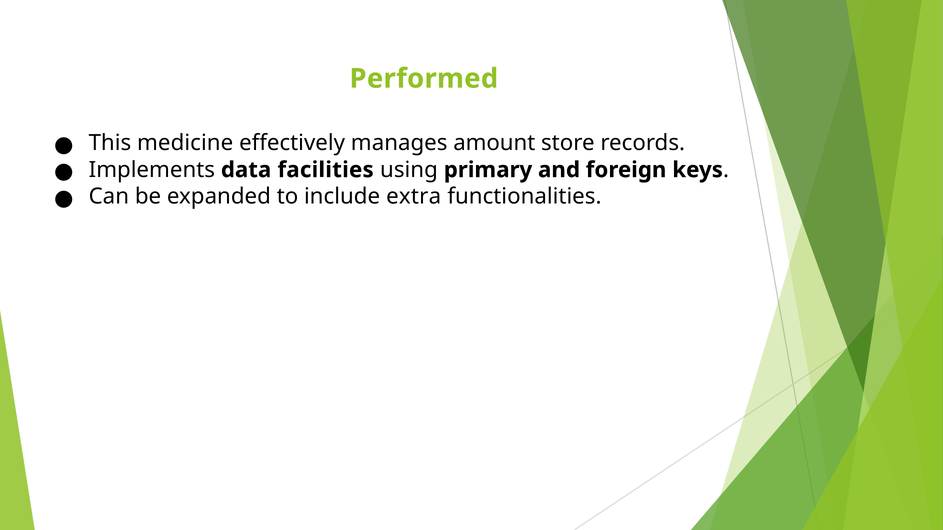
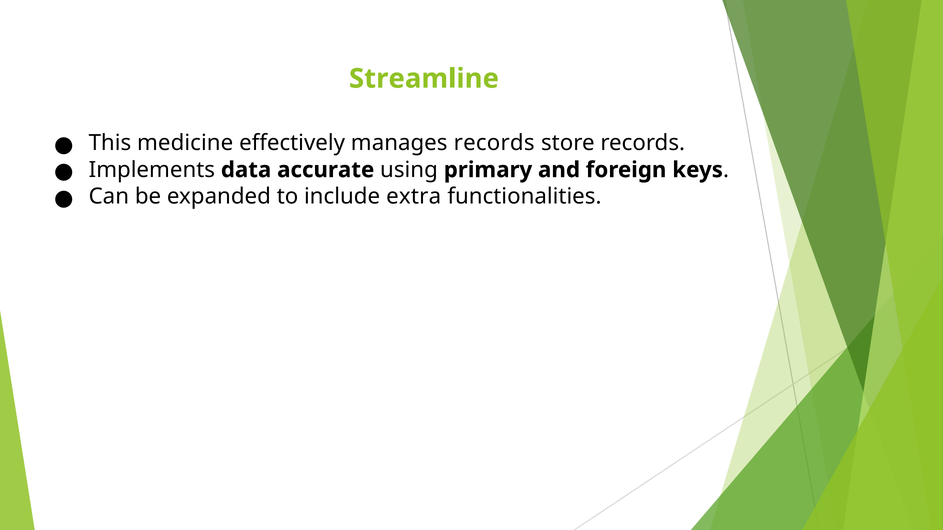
Performed: Performed -> Streamline
manages amount: amount -> records
facilities: facilities -> accurate
